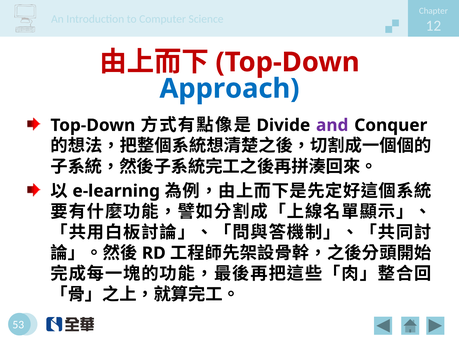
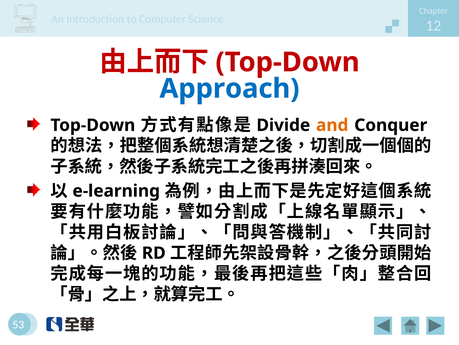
and colour: purple -> orange
